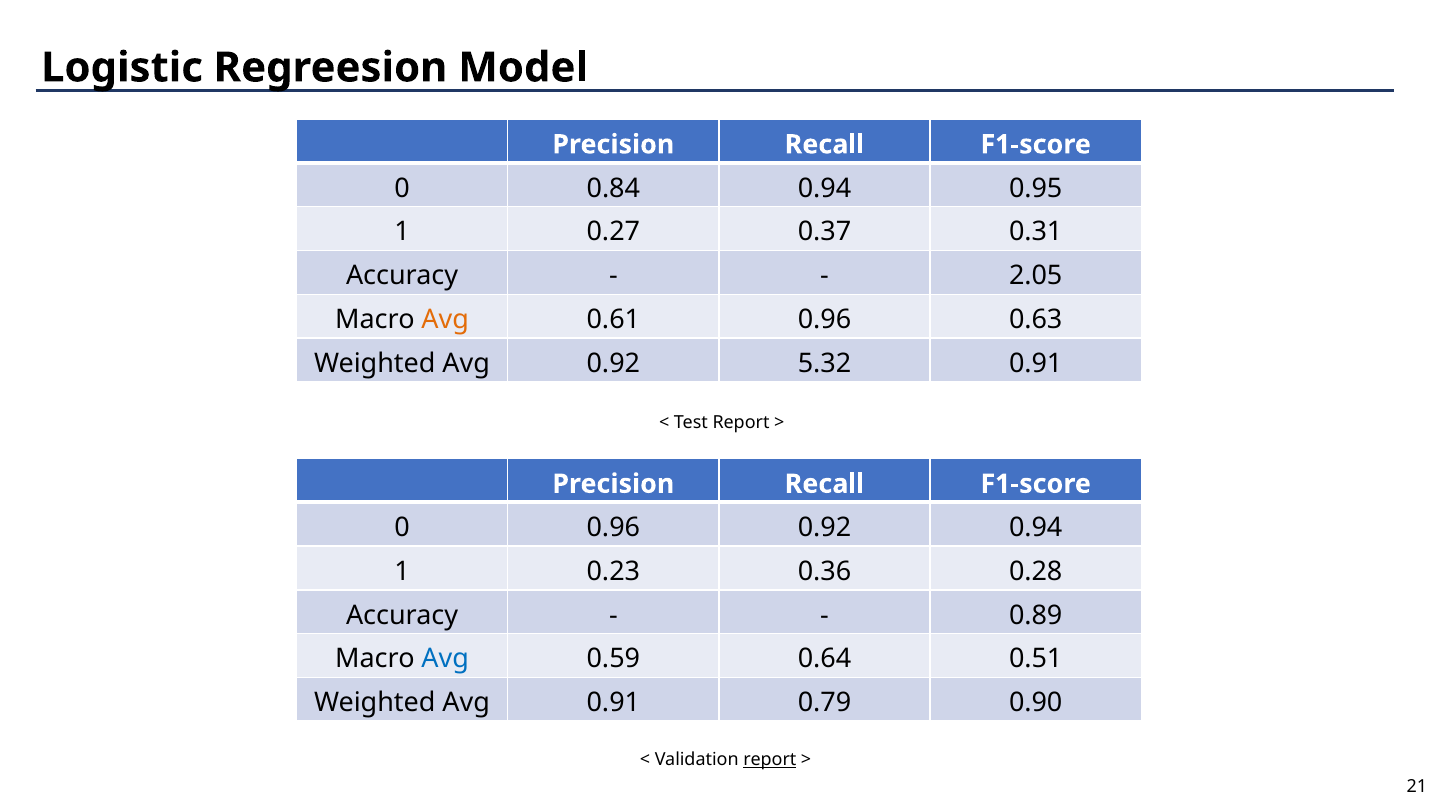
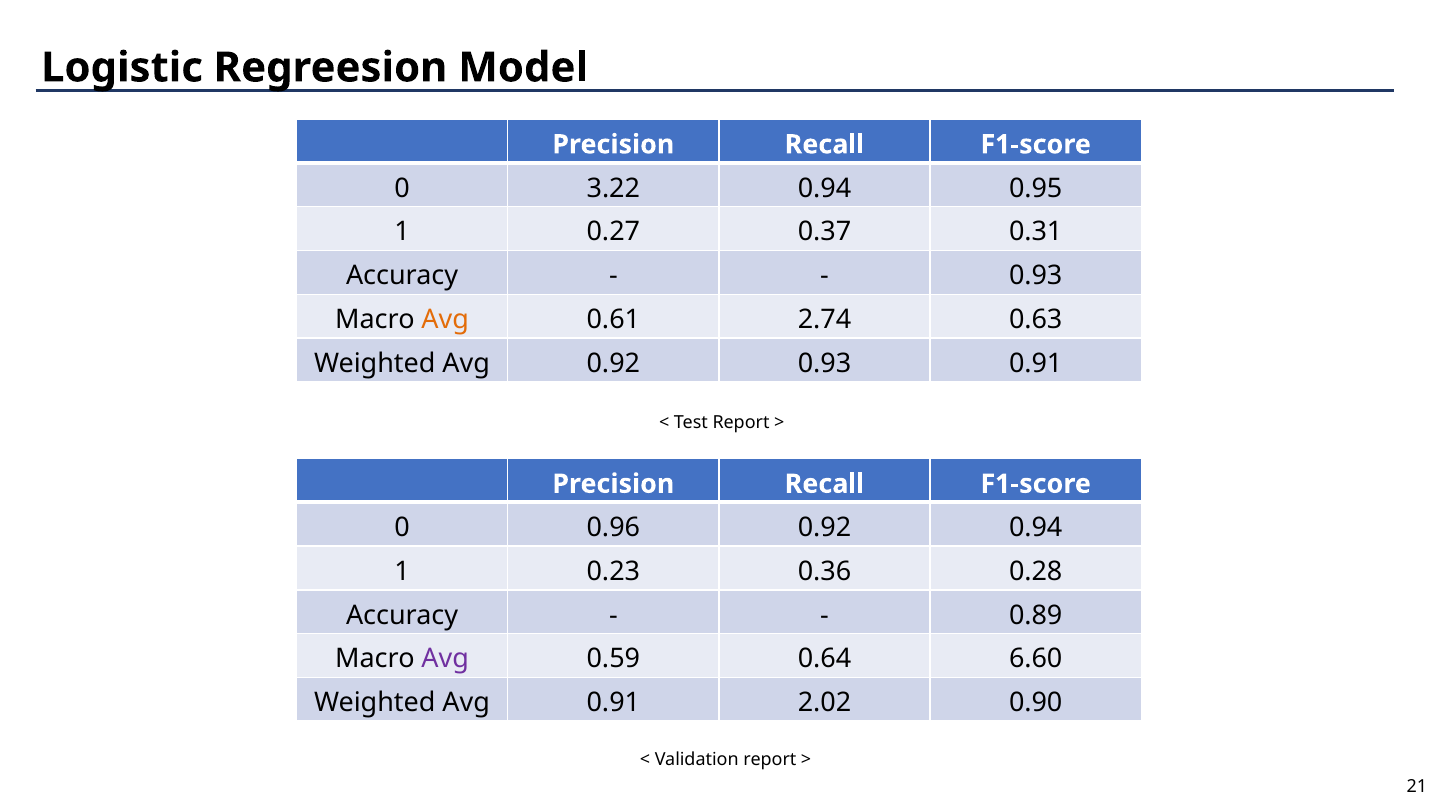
0.84: 0.84 -> 3.22
2.05 at (1036, 276): 2.05 -> 0.93
0.61 0.96: 0.96 -> 2.74
0.92 5.32: 5.32 -> 0.93
Avg at (445, 659) colour: blue -> purple
0.51: 0.51 -> 6.60
0.79: 0.79 -> 2.02
report at (770, 759) underline: present -> none
